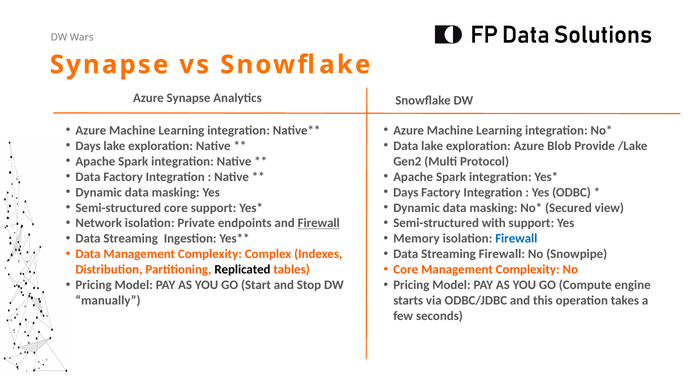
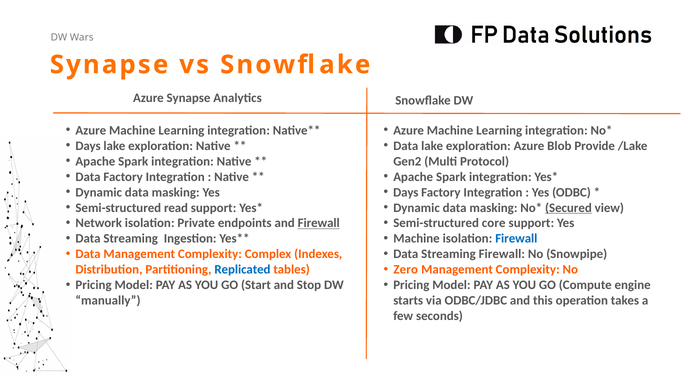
Semi-structured core: core -> read
Secured underline: none -> present
with: with -> core
Memory at (416, 239): Memory -> Machine
Core at (406, 270): Core -> Zero
Replicated colour: black -> blue
